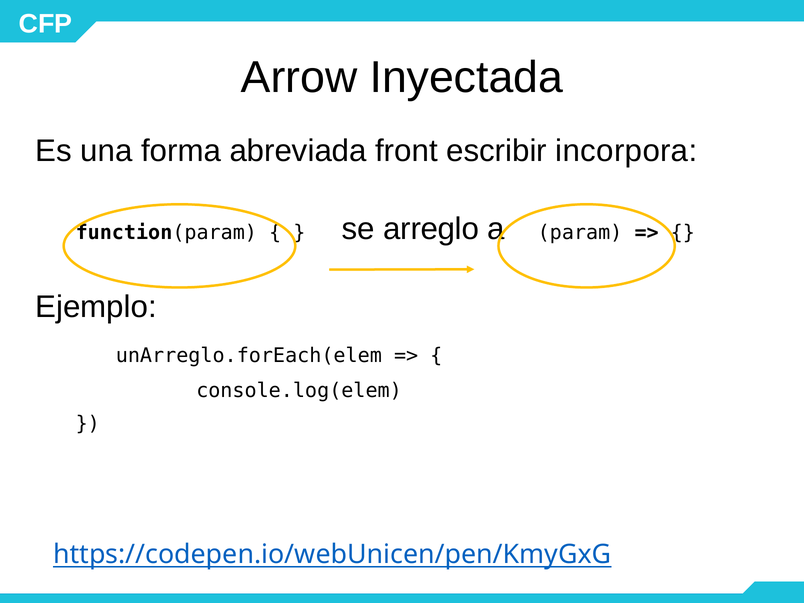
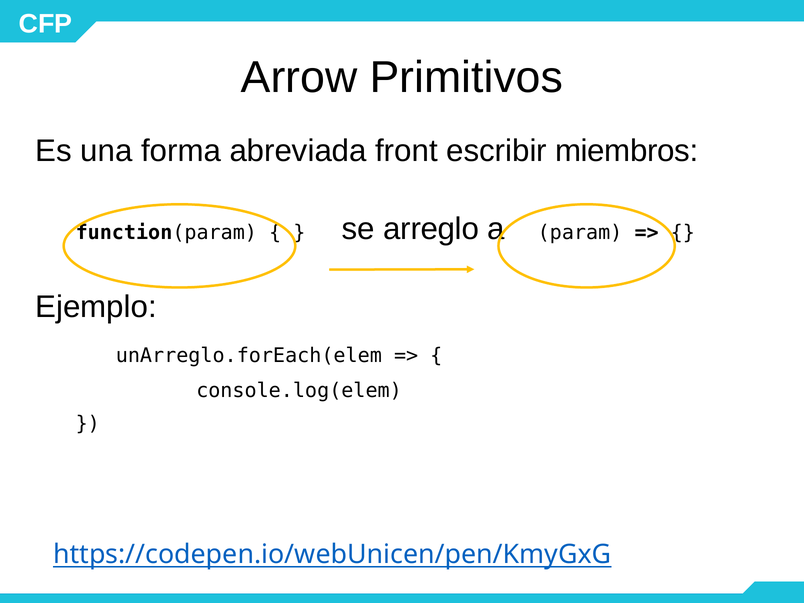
Inyectada: Inyectada -> Primitivos
incorpora: incorpora -> miembros
